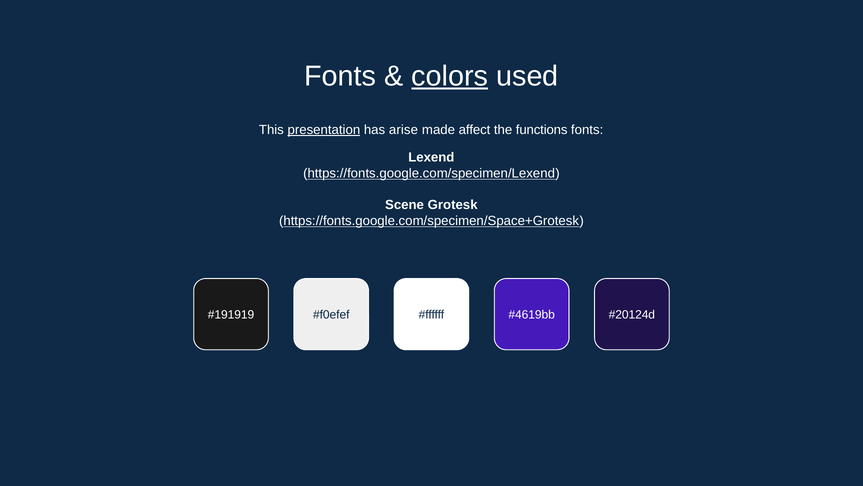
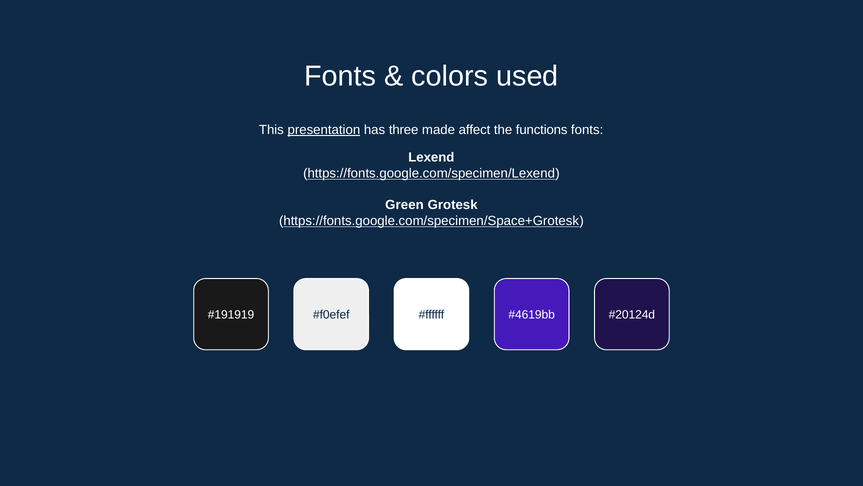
colors underline: present -> none
arise: arise -> three
Scene: Scene -> Green
